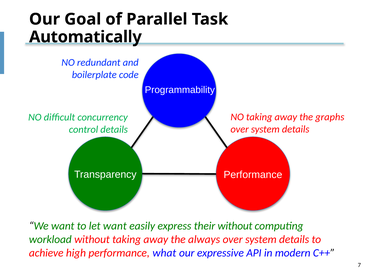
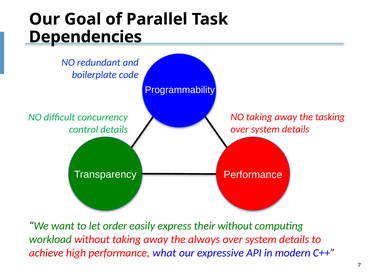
Automatically: Automatically -> Dependencies
graphs: graphs -> tasking
let want: want -> order
